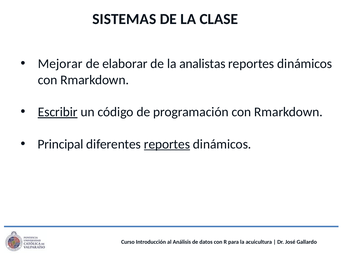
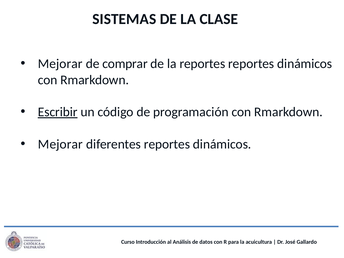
elaborar: elaborar -> comprar
la analistas: analistas -> reportes
Principal at (61, 144): Principal -> Mejorar
reportes at (167, 144) underline: present -> none
